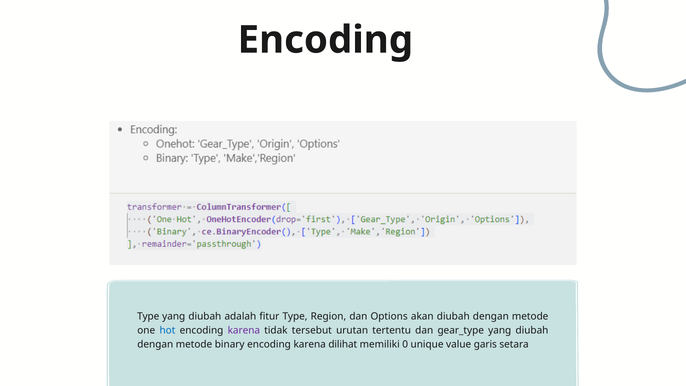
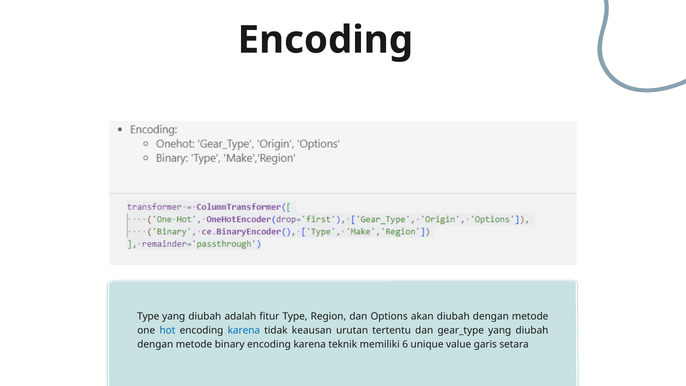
karena at (244, 330) colour: purple -> blue
tersebut: tersebut -> keausan
dilihat: dilihat -> teknik
0: 0 -> 6
